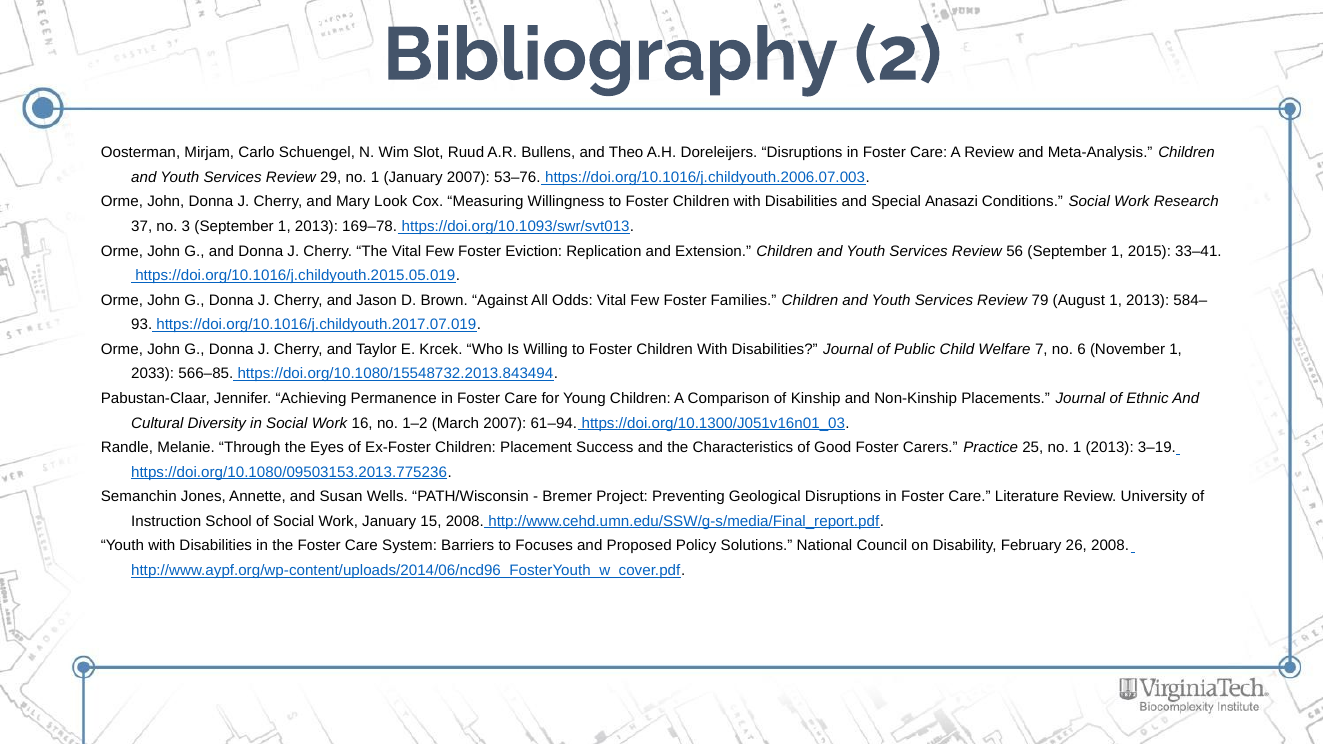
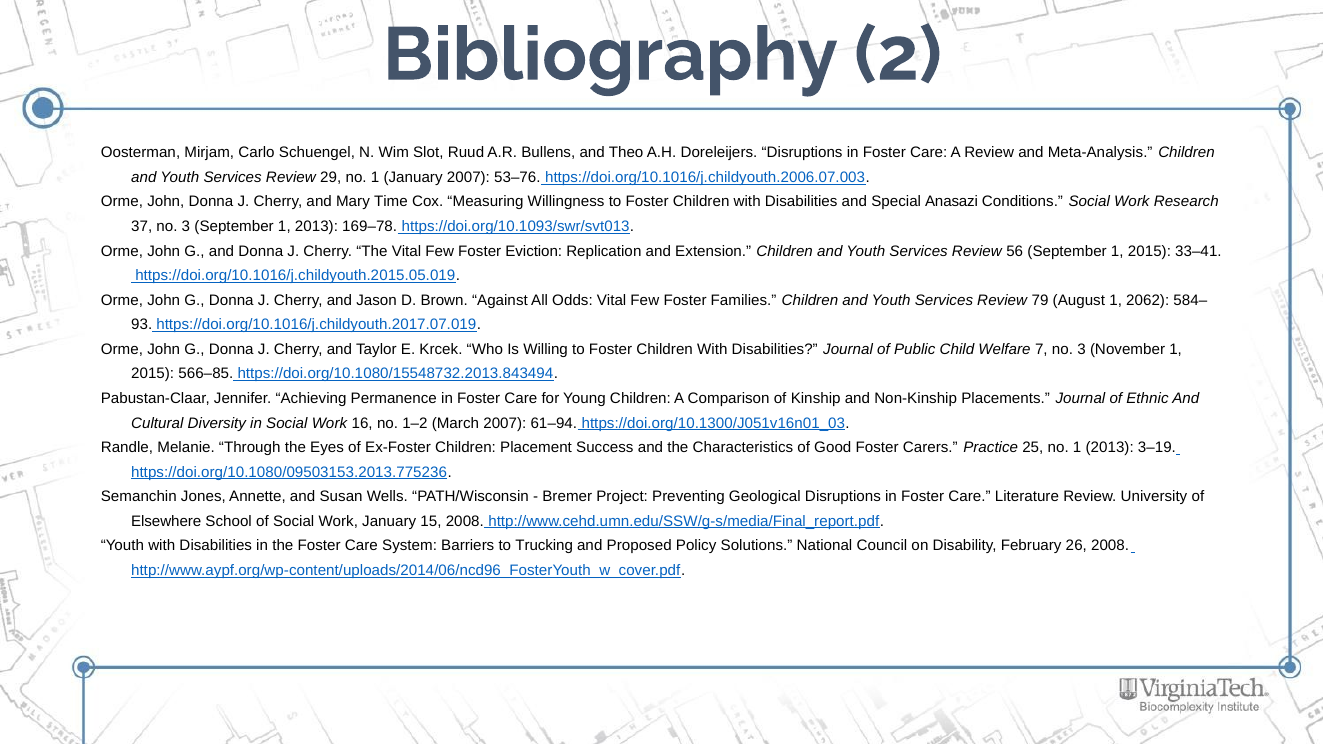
Look: Look -> Time
August 1 2013: 2013 -> 2062
7 no 6: 6 -> 3
2033 at (153, 374): 2033 -> 2015
Instruction: Instruction -> Elsewhere
Focuses: Focuses -> Trucking
